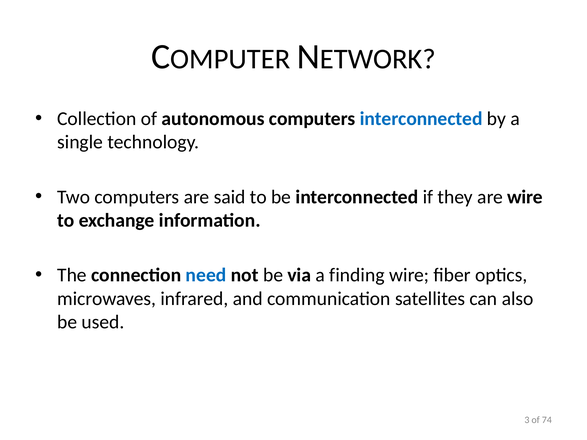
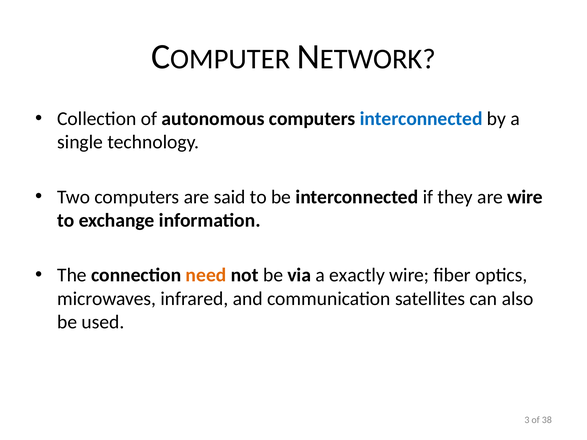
need colour: blue -> orange
finding: finding -> exactly
74: 74 -> 38
